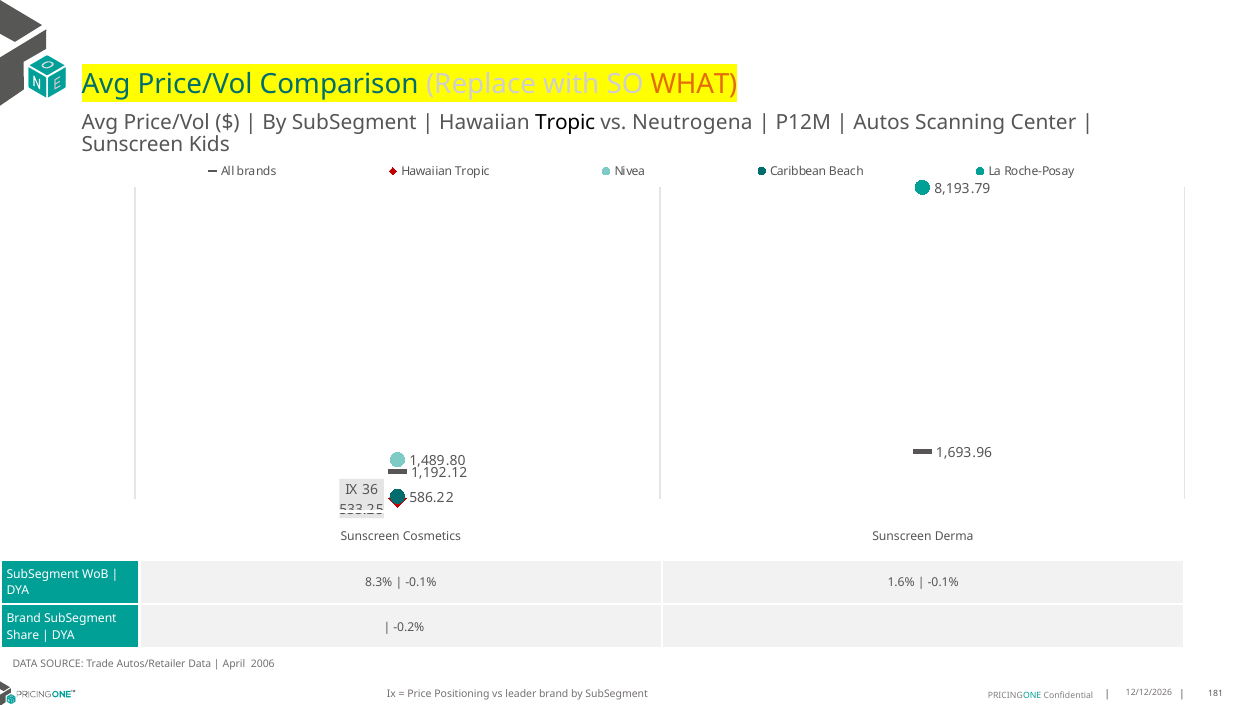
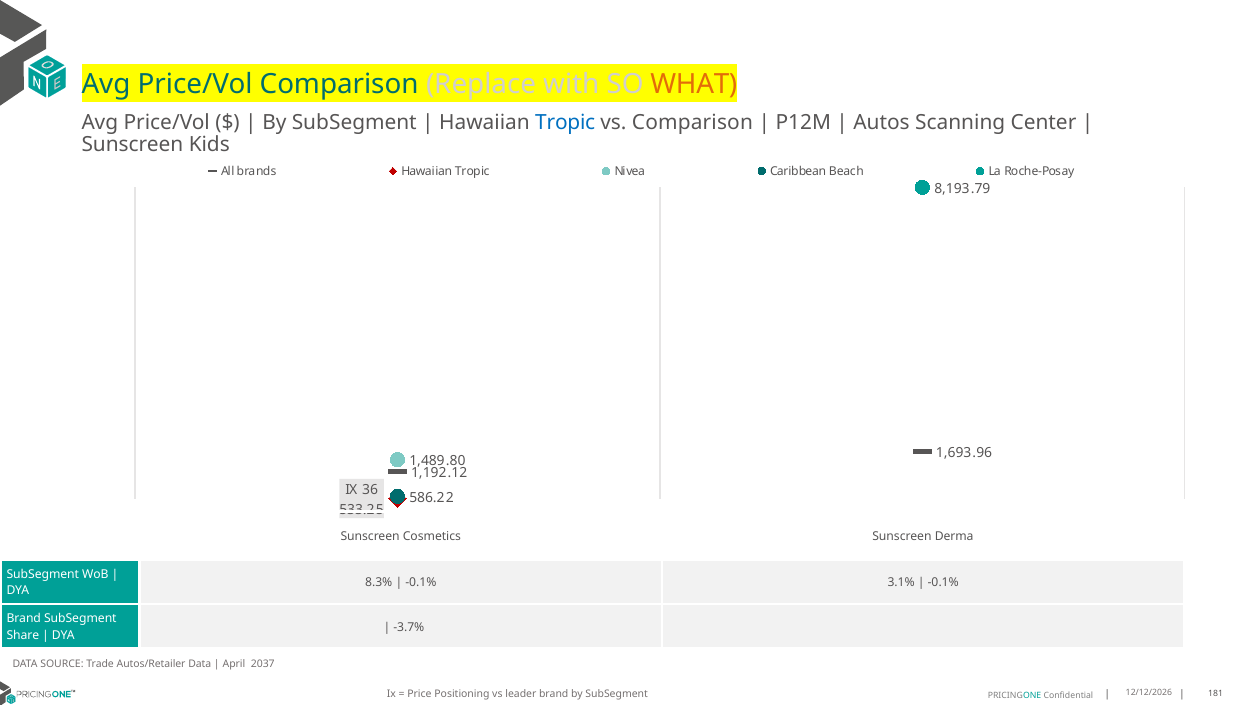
Tropic at (565, 122) colour: black -> blue
vs Neutrogena: Neutrogena -> Comparison
1.6%: 1.6% -> 3.1%
-0.2%: -0.2% -> -3.7%
2006: 2006 -> 2037
